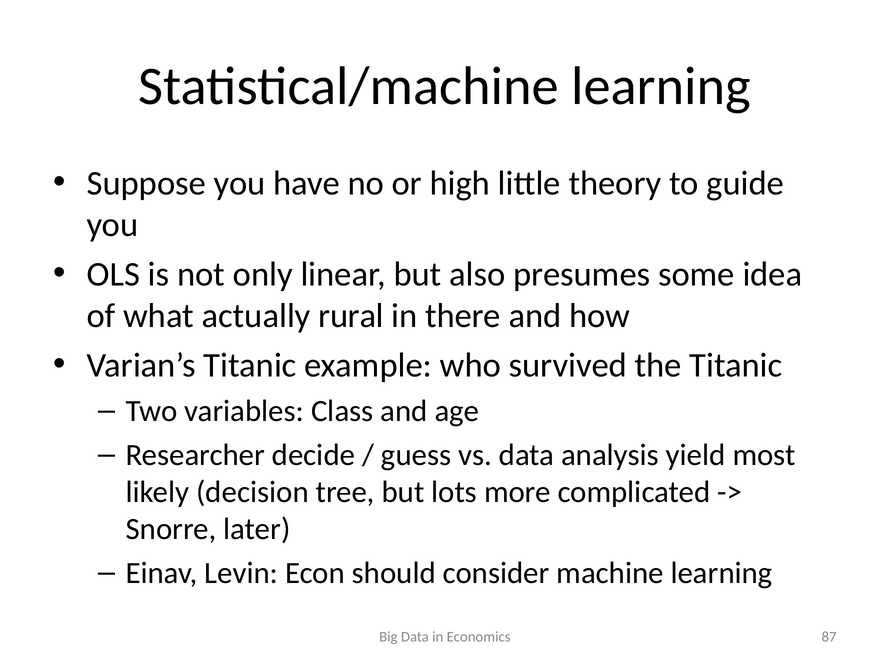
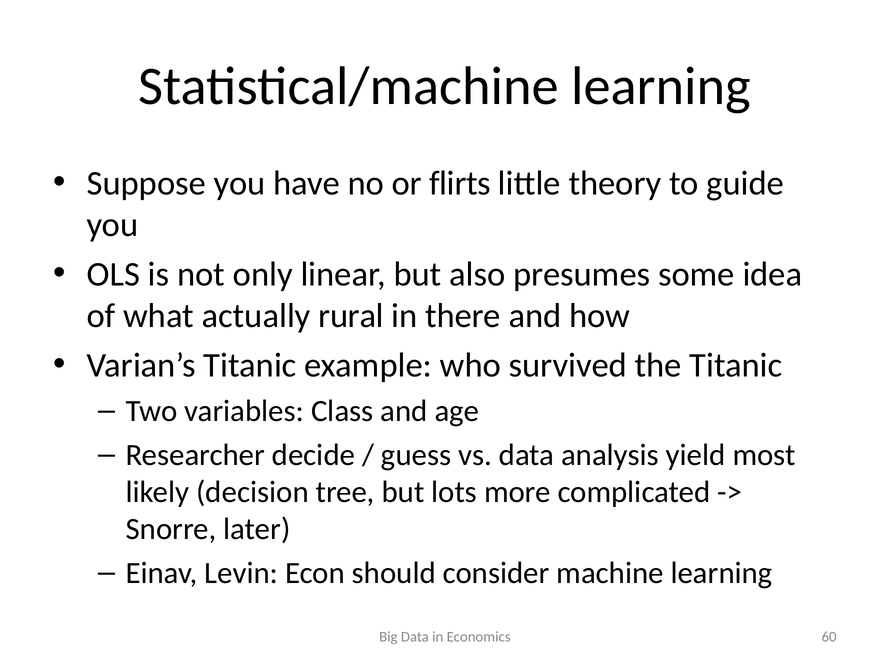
high: high -> flirts
87: 87 -> 60
